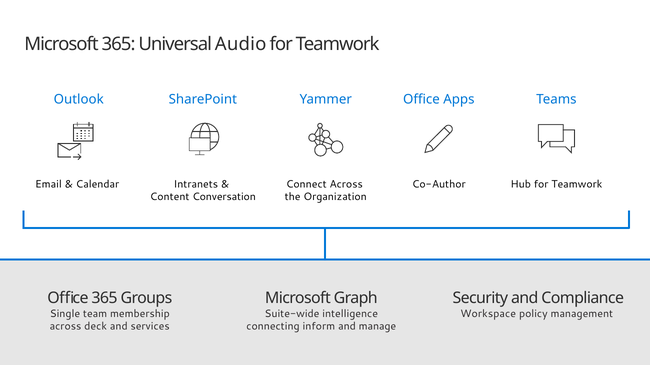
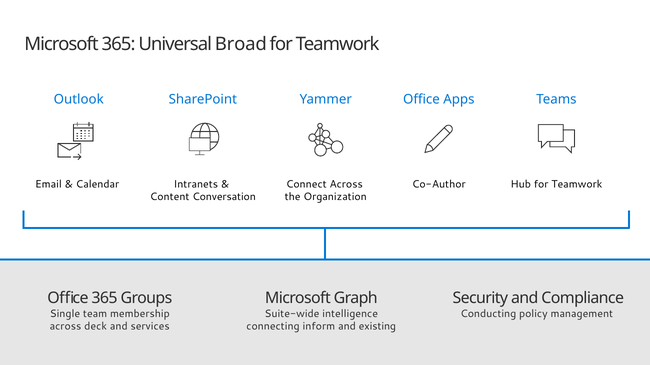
Audio: Audio -> Broad
Workspace: Workspace -> Conducting
manage: manage -> existing
